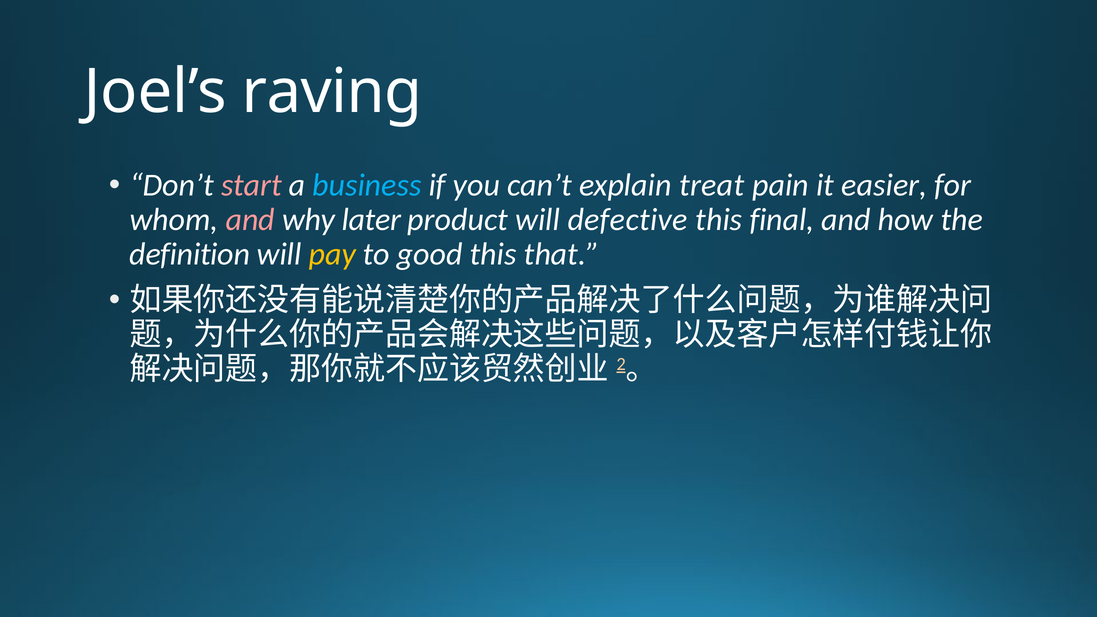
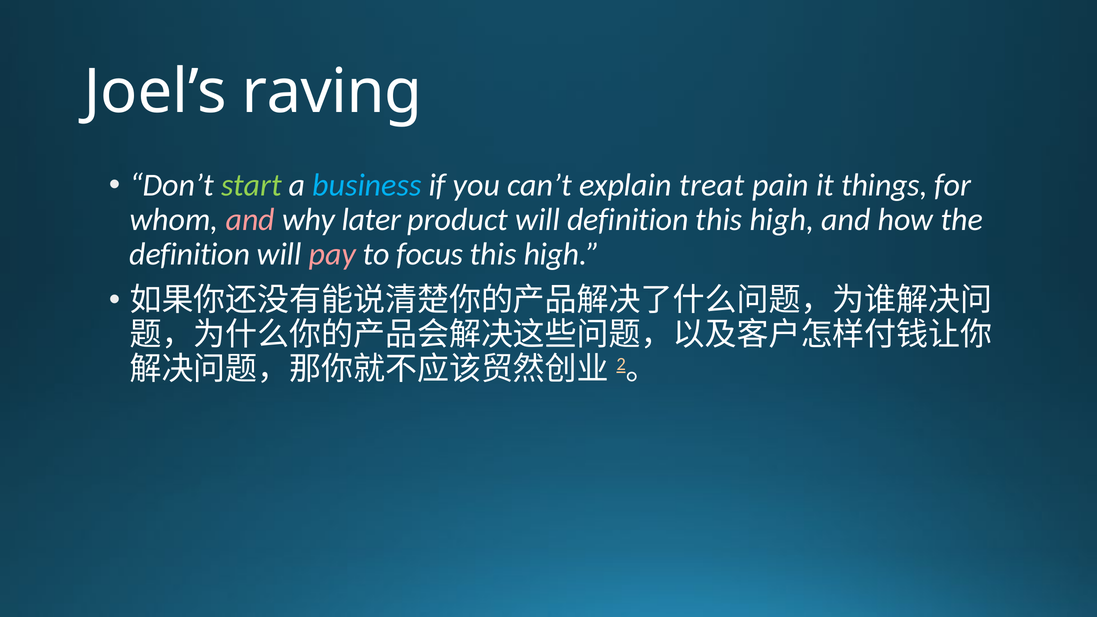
start colour: pink -> light green
easier: easier -> things
will defective: defective -> definition
final at (782, 220): final -> high
pay colour: yellow -> pink
good: good -> focus
that at (562, 254): that -> high
